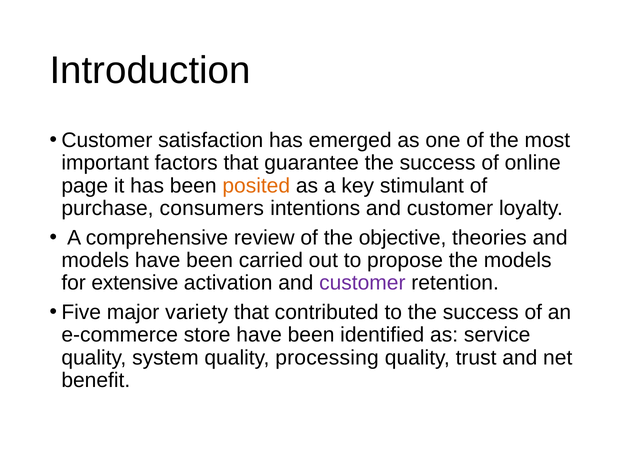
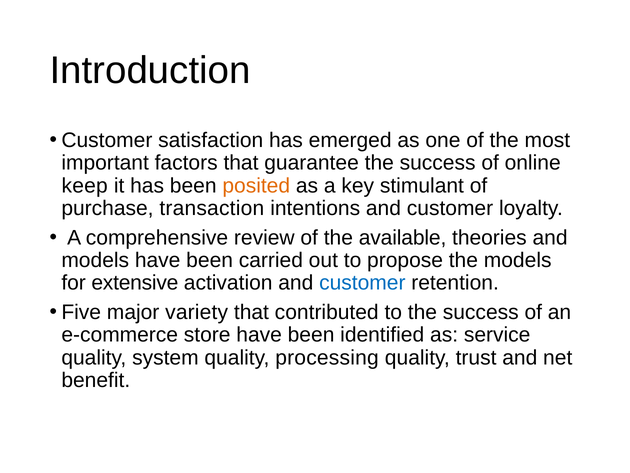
page: page -> keep
consumers: consumers -> transaction
objective: objective -> available
customer at (362, 283) colour: purple -> blue
